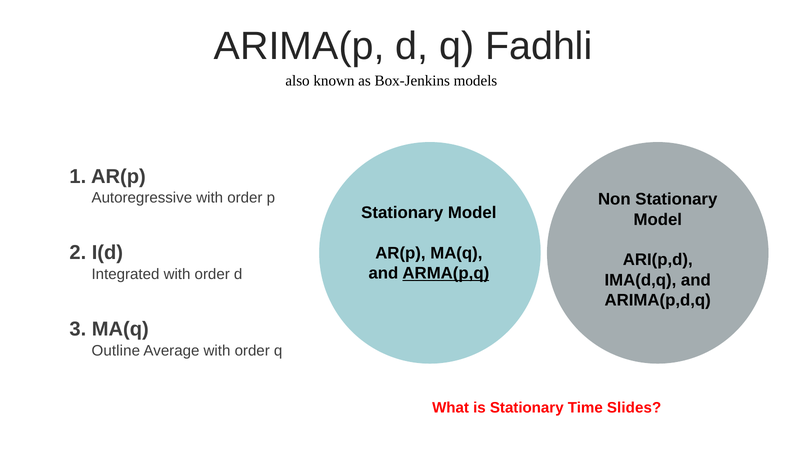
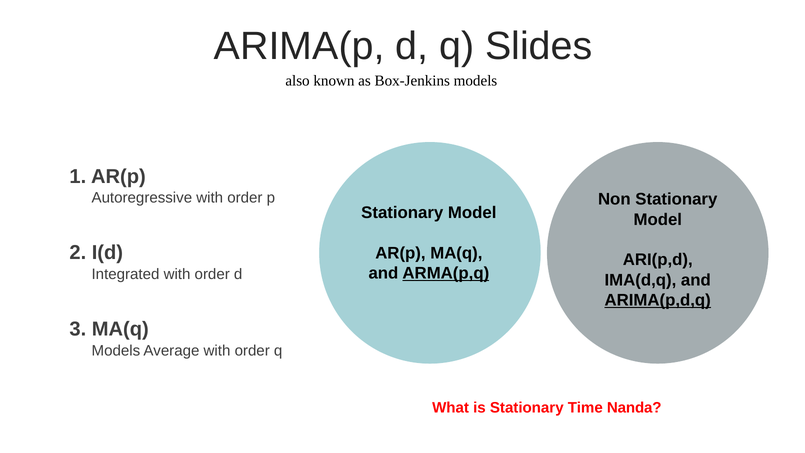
Fadhli: Fadhli -> Slides
ARIMA(p,d,q underline: none -> present
Outline at (116, 350): Outline -> Models
Slides: Slides -> Nanda
